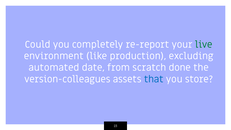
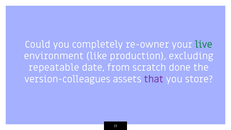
re-report: re-report -> re-owner
automated: automated -> repeatable
that colour: blue -> purple
